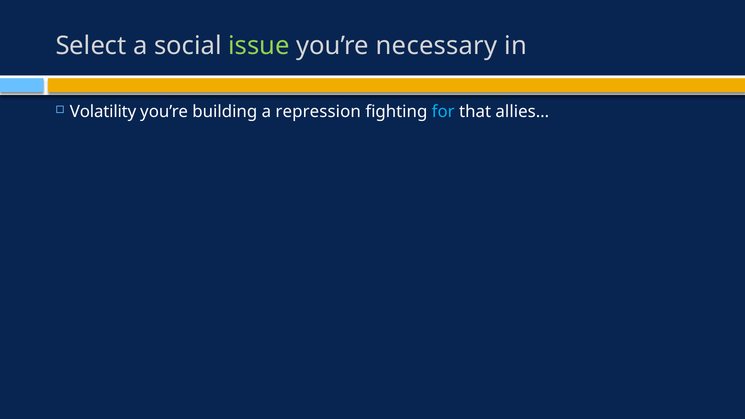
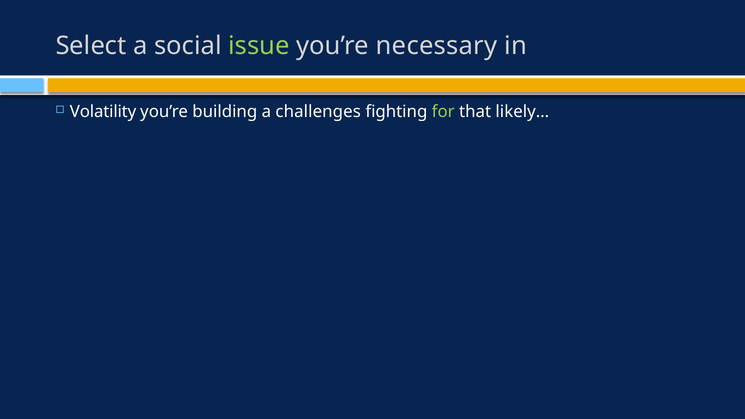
repression: repression -> challenges
for colour: light blue -> light green
allies…: allies… -> likely…
